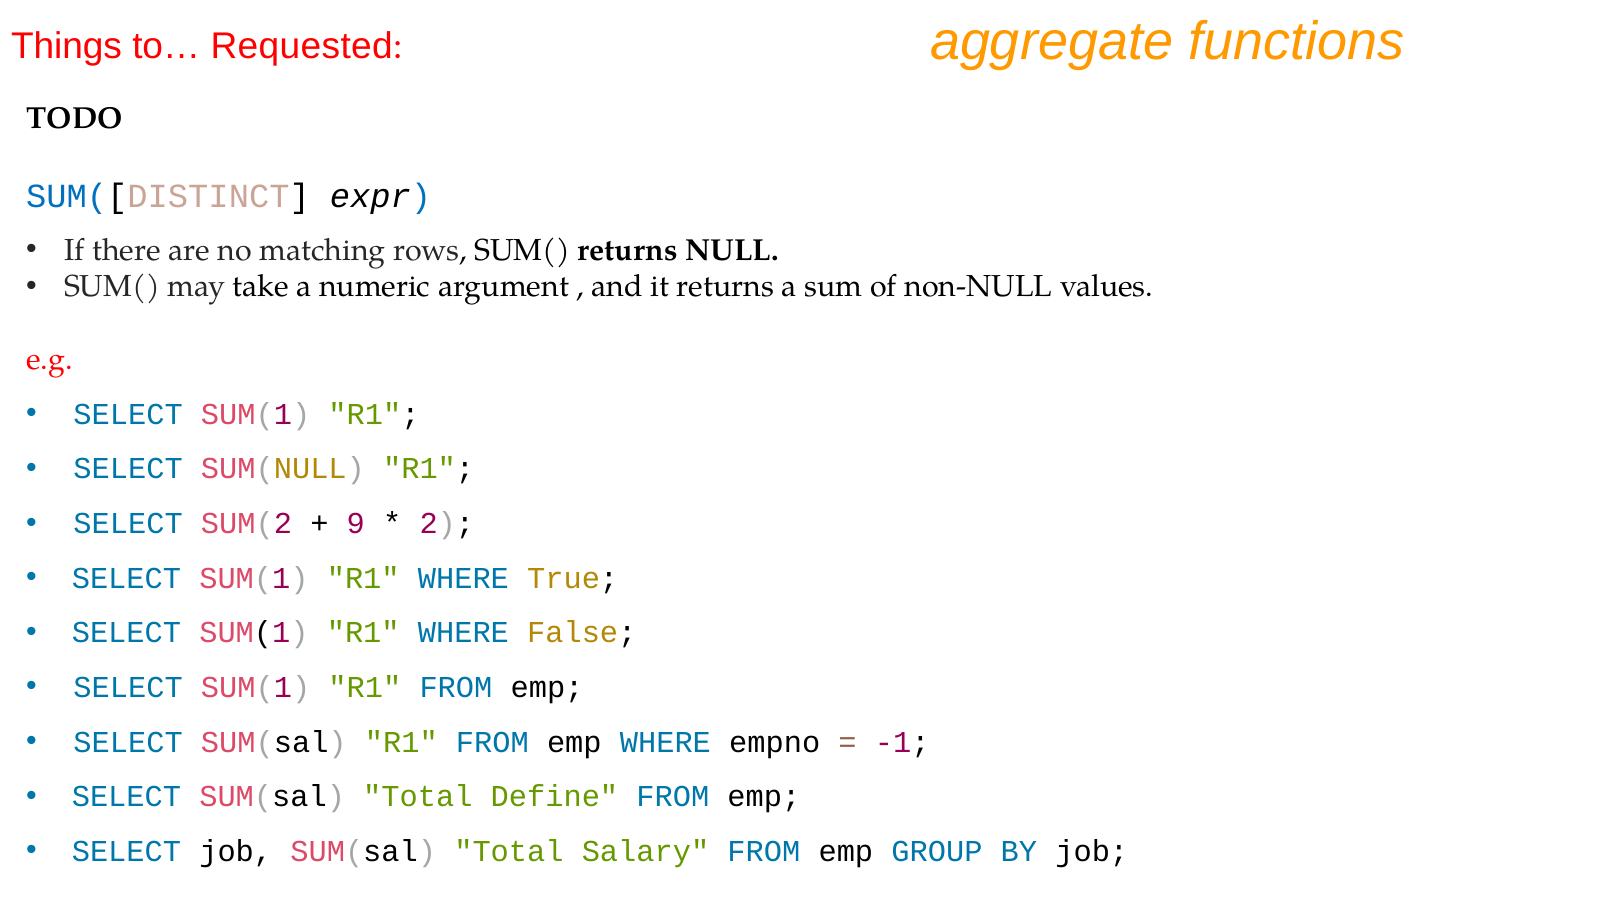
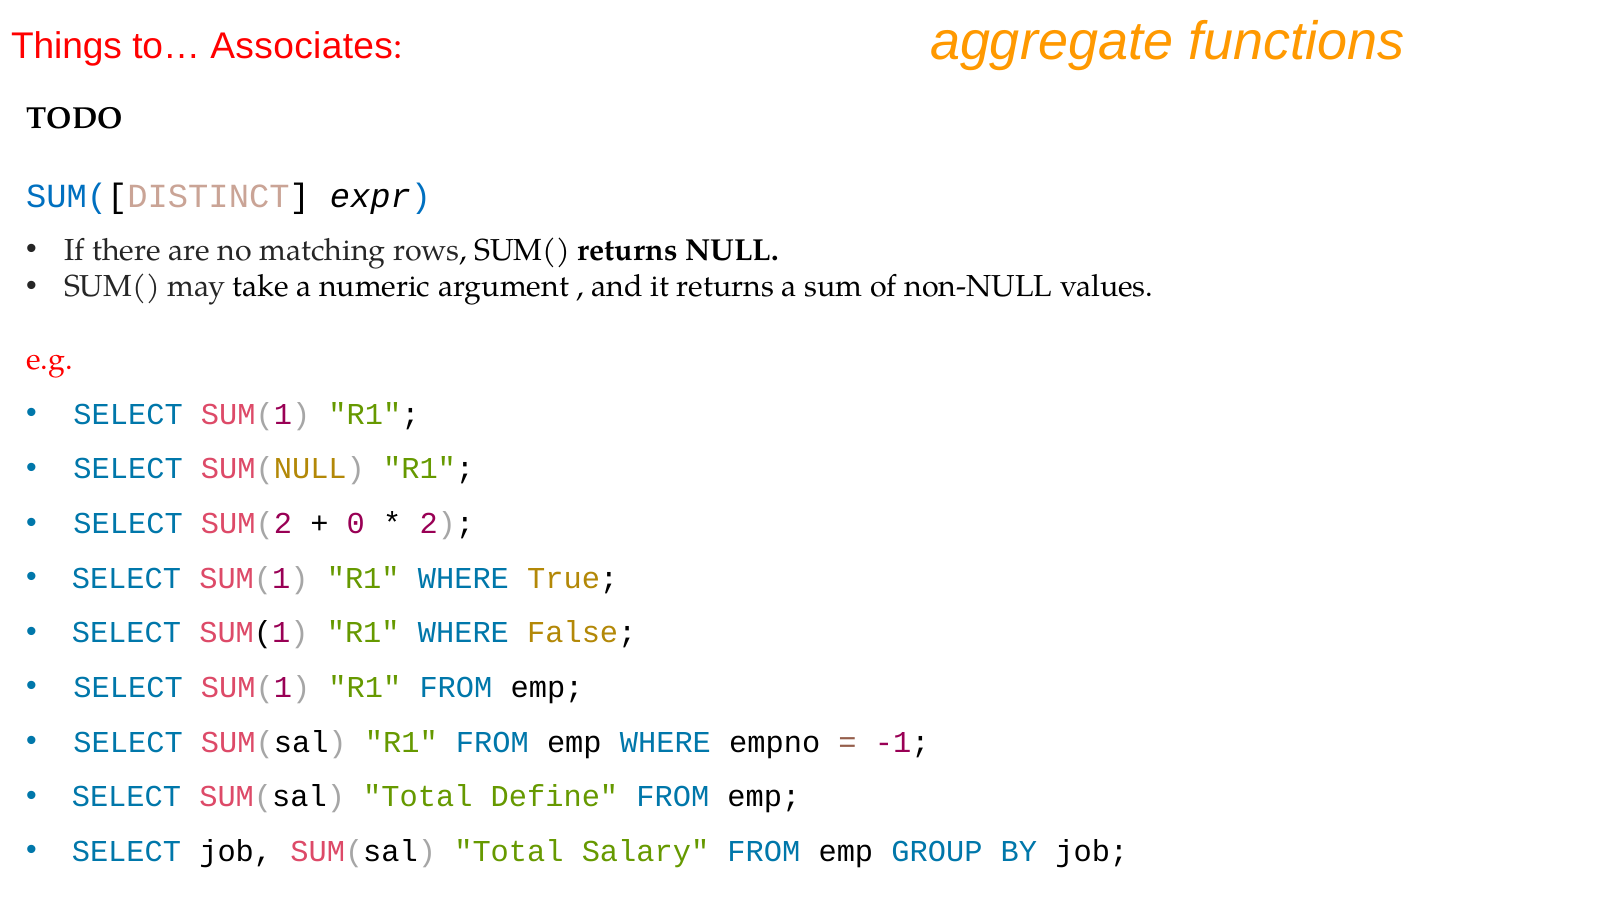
Requested: Requested -> Associates
9: 9 -> 0
